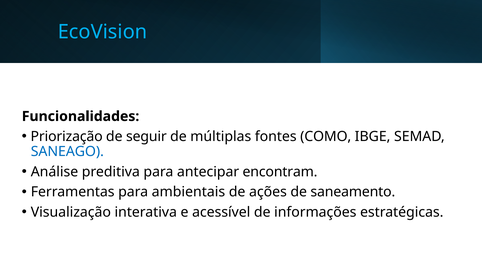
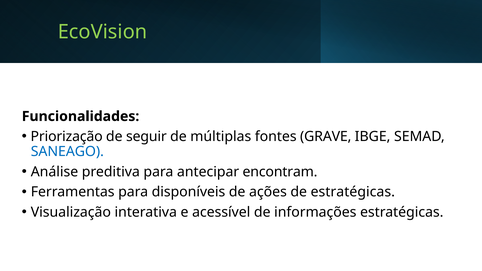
EcoVision colour: light blue -> light green
COMO: COMO -> GRAVE
ambientais: ambientais -> disponíveis
de saneamento: saneamento -> estratégicas
